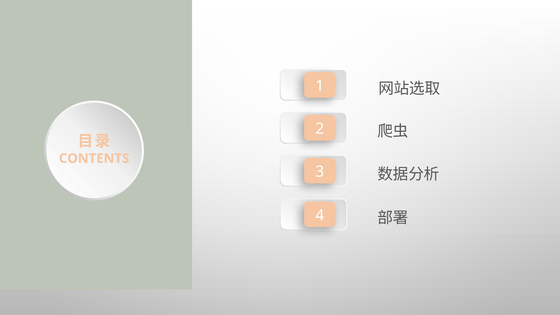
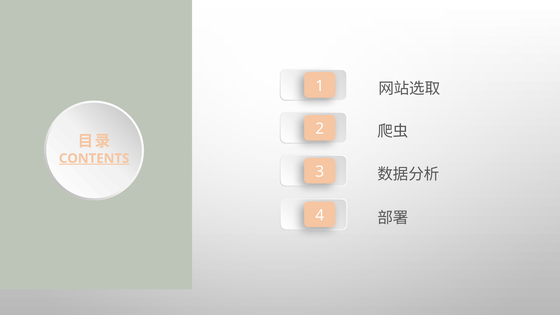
CONTENTS underline: none -> present
